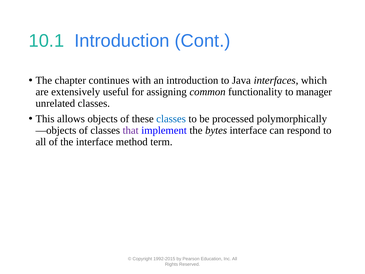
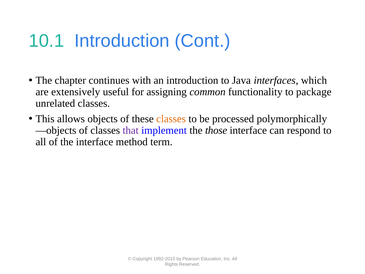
manager: manager -> package
classes at (171, 119) colour: blue -> orange
bytes: bytes -> those
